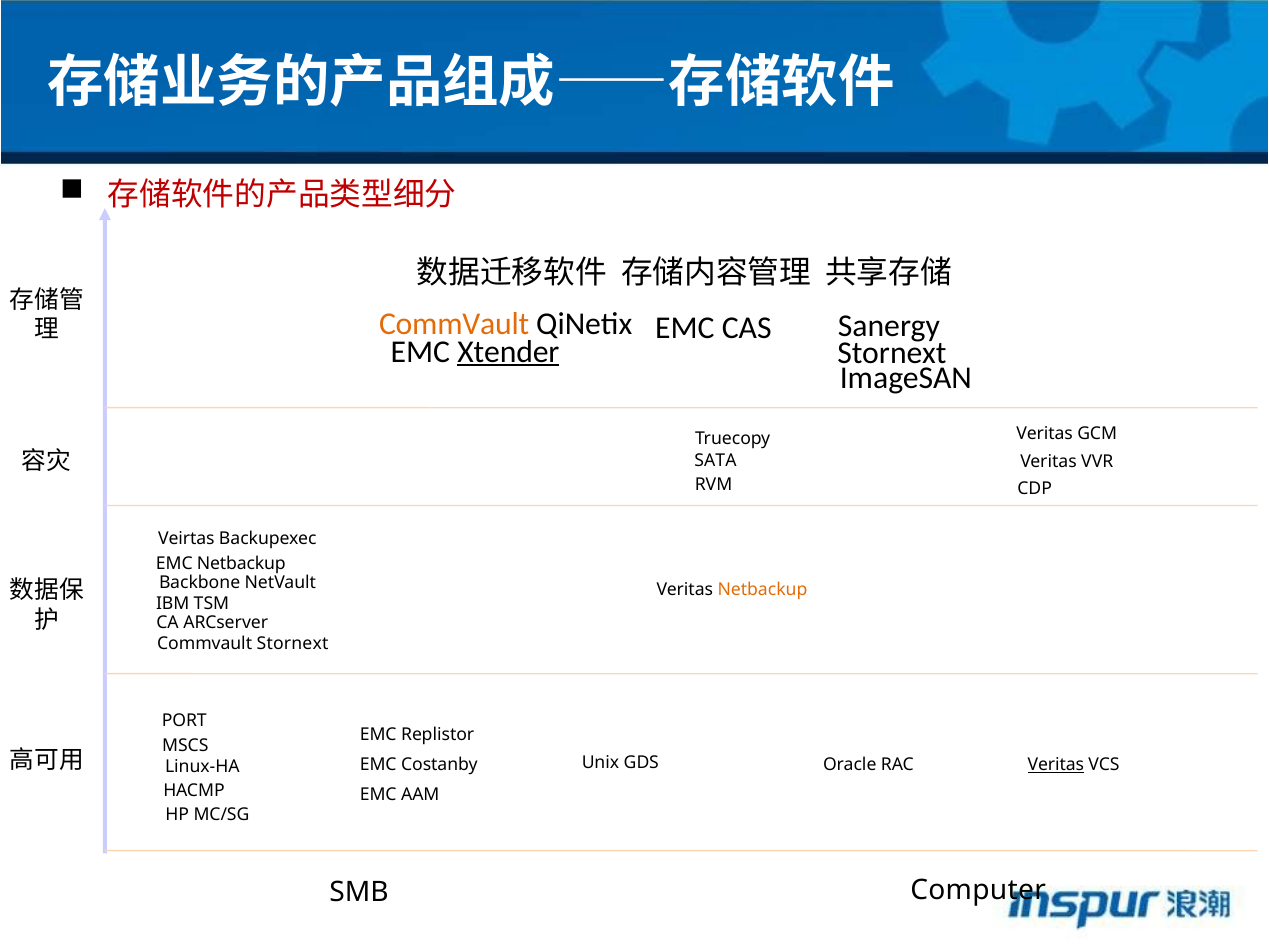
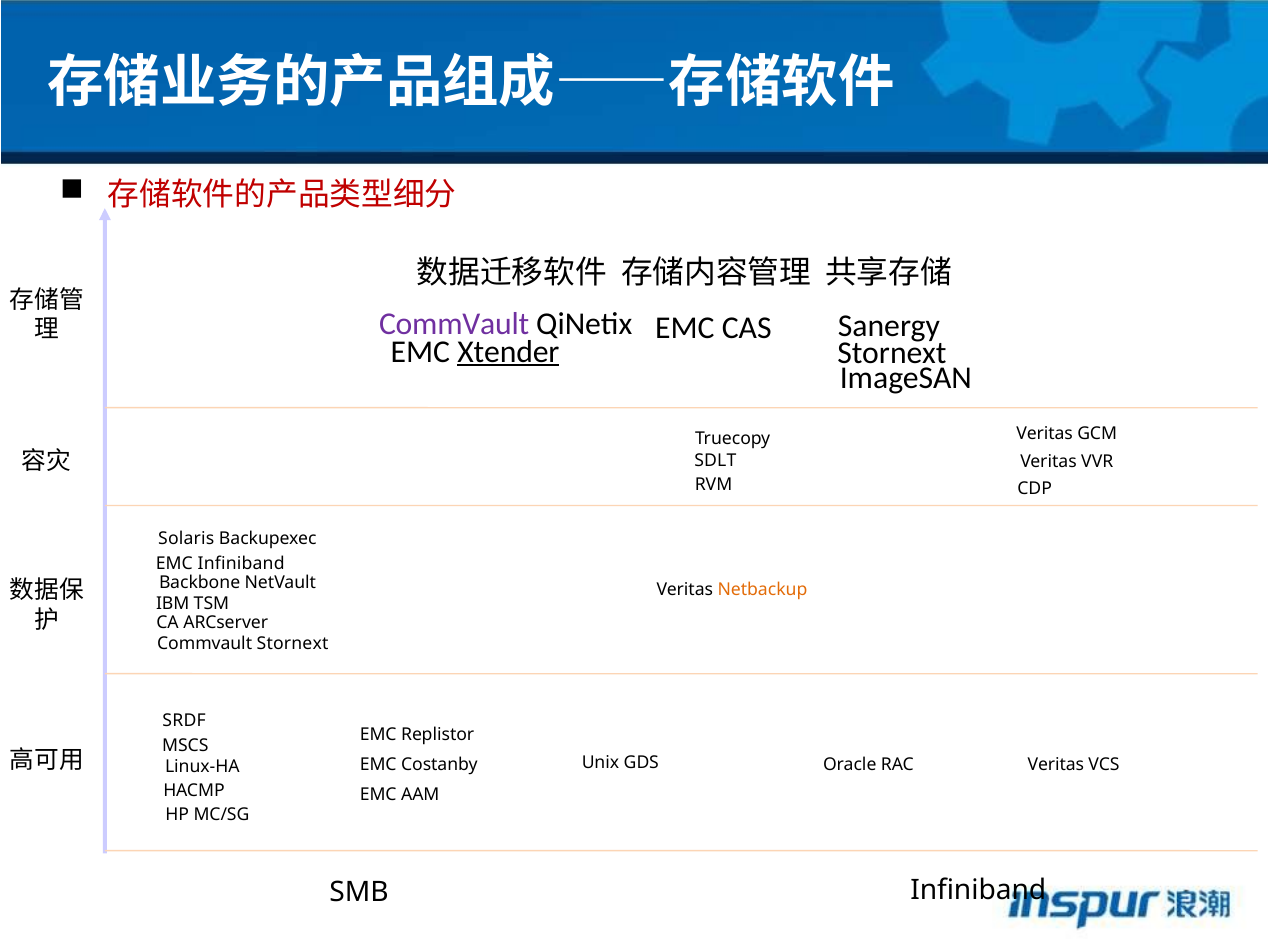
CommVault at (454, 324) colour: orange -> purple
SATA: SATA -> SDLT
Veirtas: Veirtas -> Solaris
EMC Netbackup: Netbackup -> Infiniband
PORT: PORT -> SRDF
Veritas at (1056, 765) underline: present -> none
SMB Computer: Computer -> Infiniband
